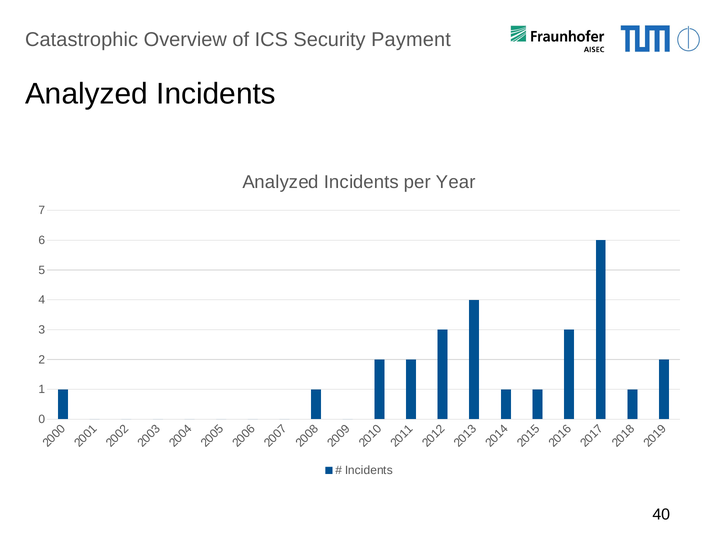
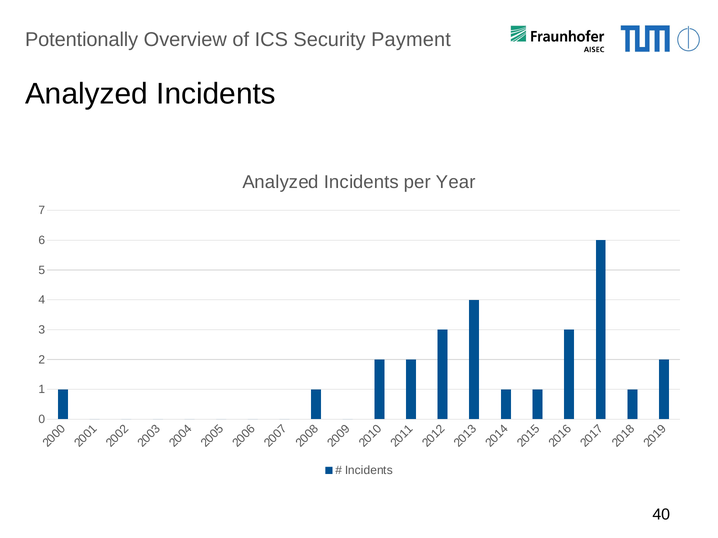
Catastrophic: Catastrophic -> Potentionally
